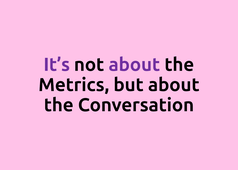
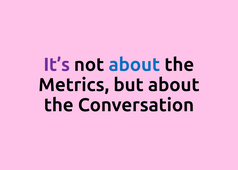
about at (134, 65) colour: purple -> blue
